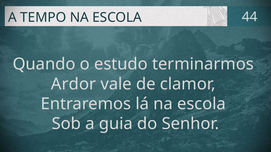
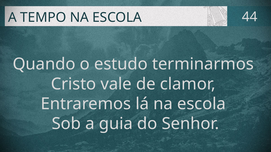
Ardor: Ardor -> Cristo
